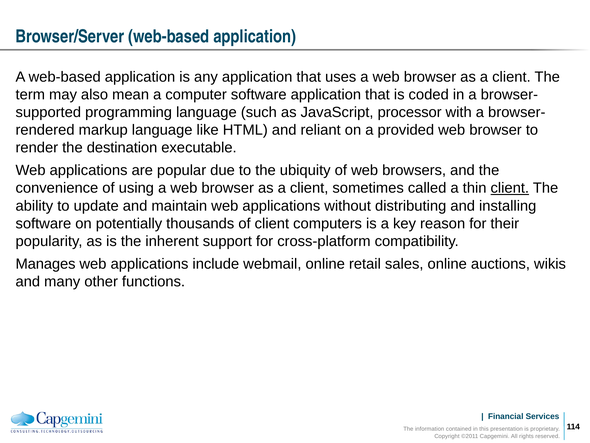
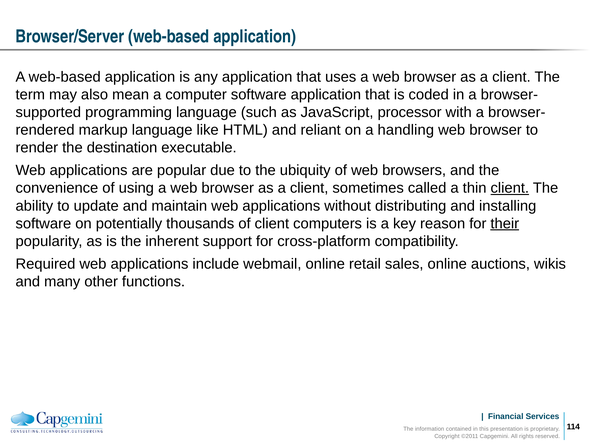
provided: provided -> handling
their underline: none -> present
Manages: Manages -> Required
